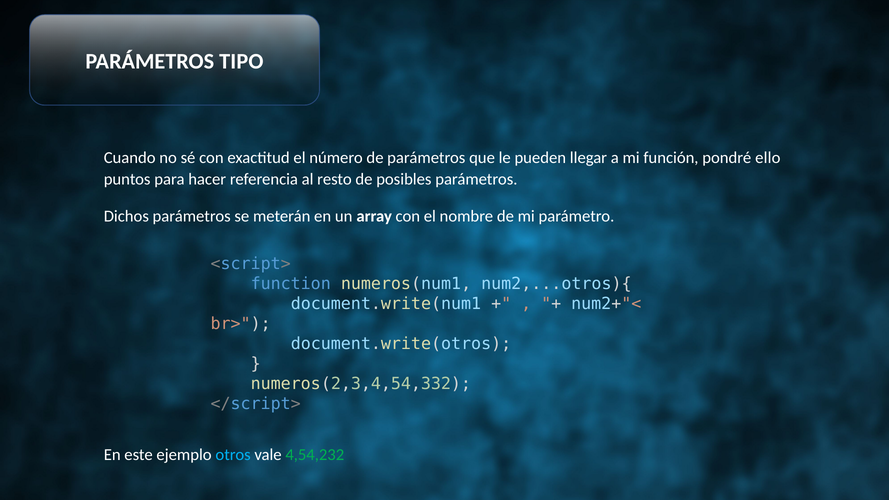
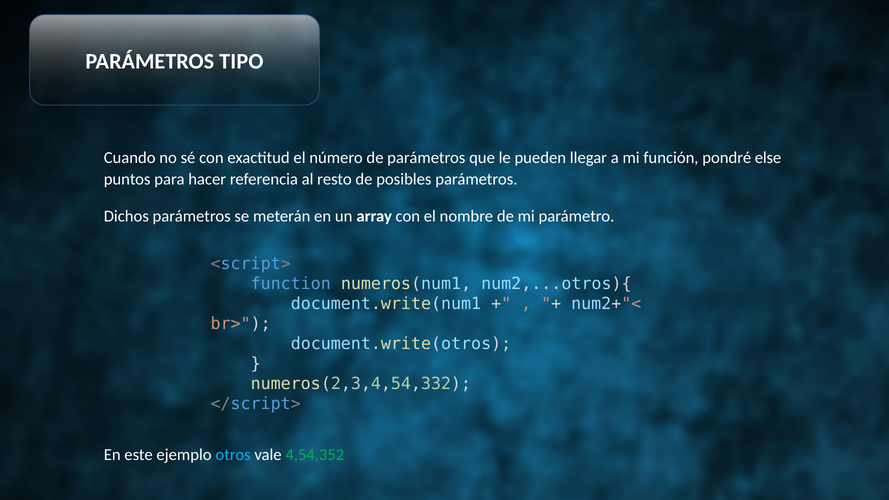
ello: ello -> else
4,54,232: 4,54,232 -> 4,54,352
